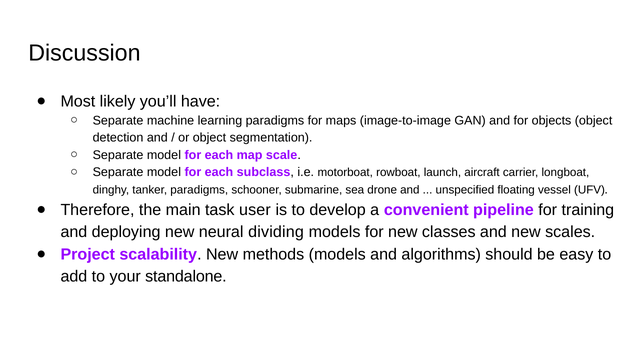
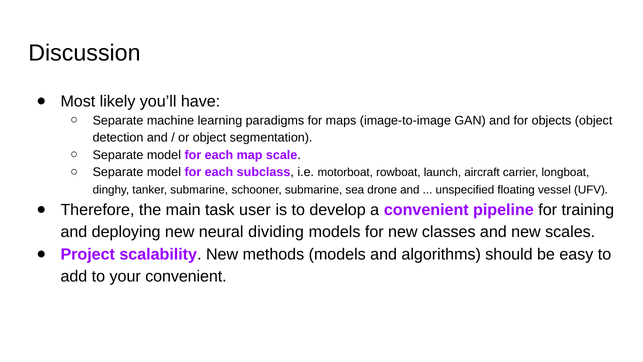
tanker paradigms: paradigms -> submarine
your standalone: standalone -> convenient
